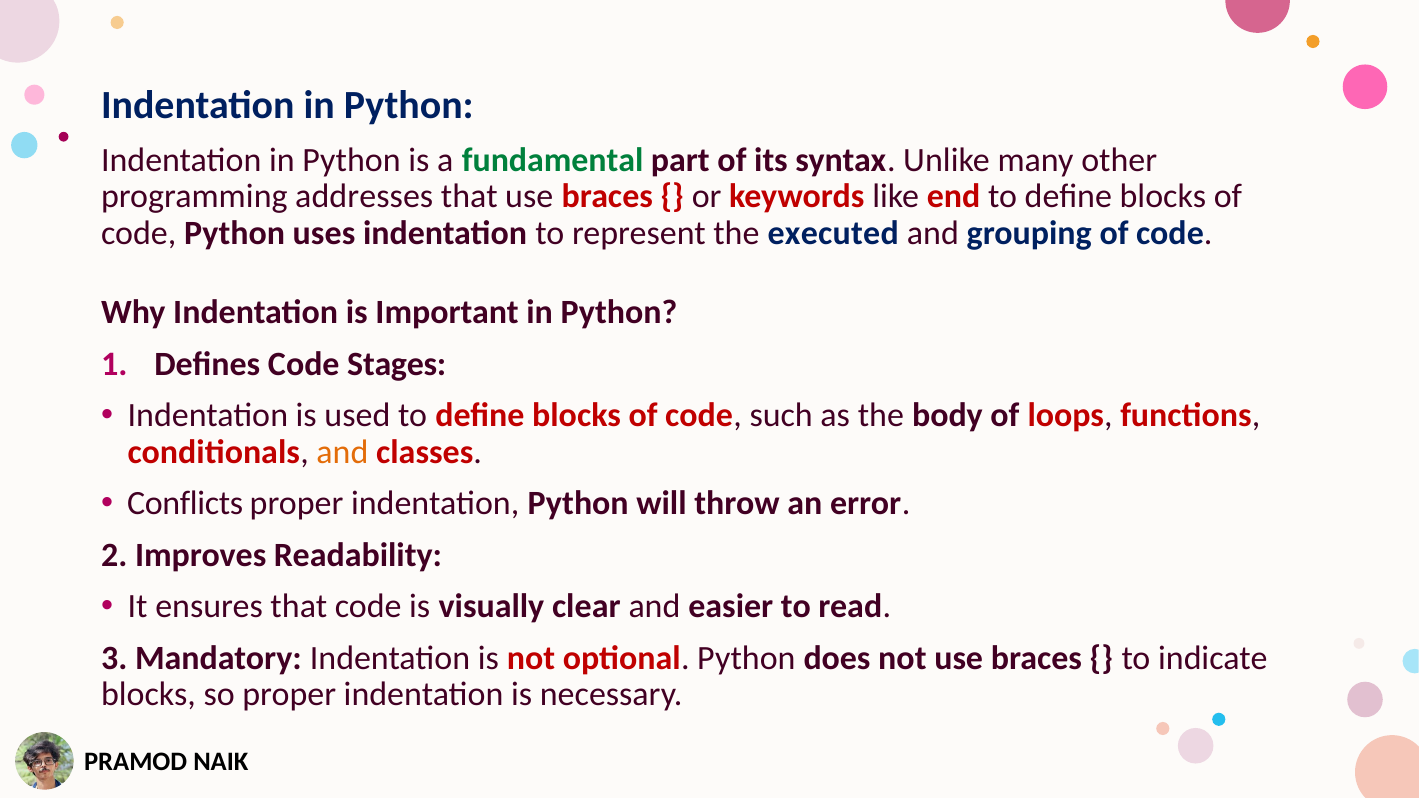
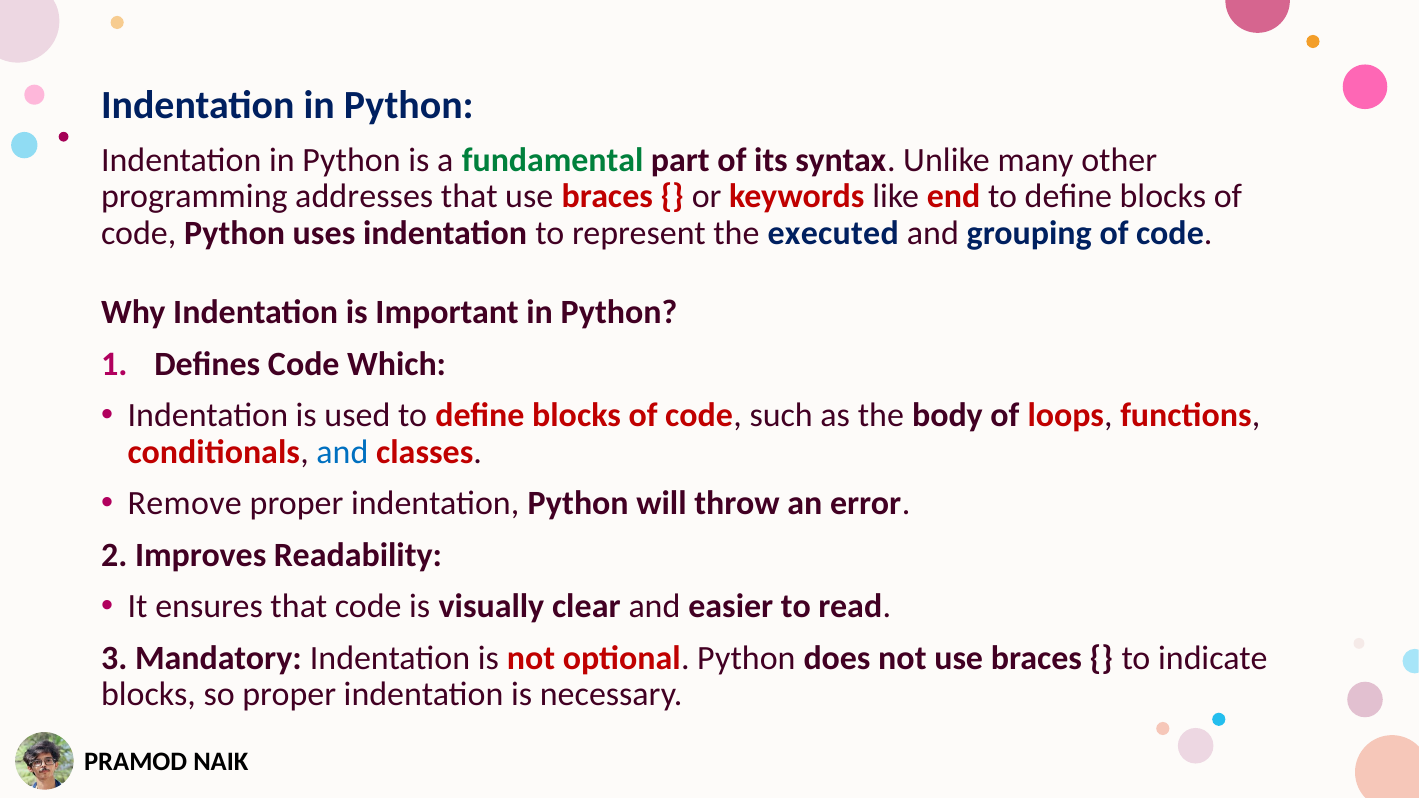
Stages: Stages -> Which
and at (342, 452) colour: orange -> blue
Conflicts: Conflicts -> Remove
